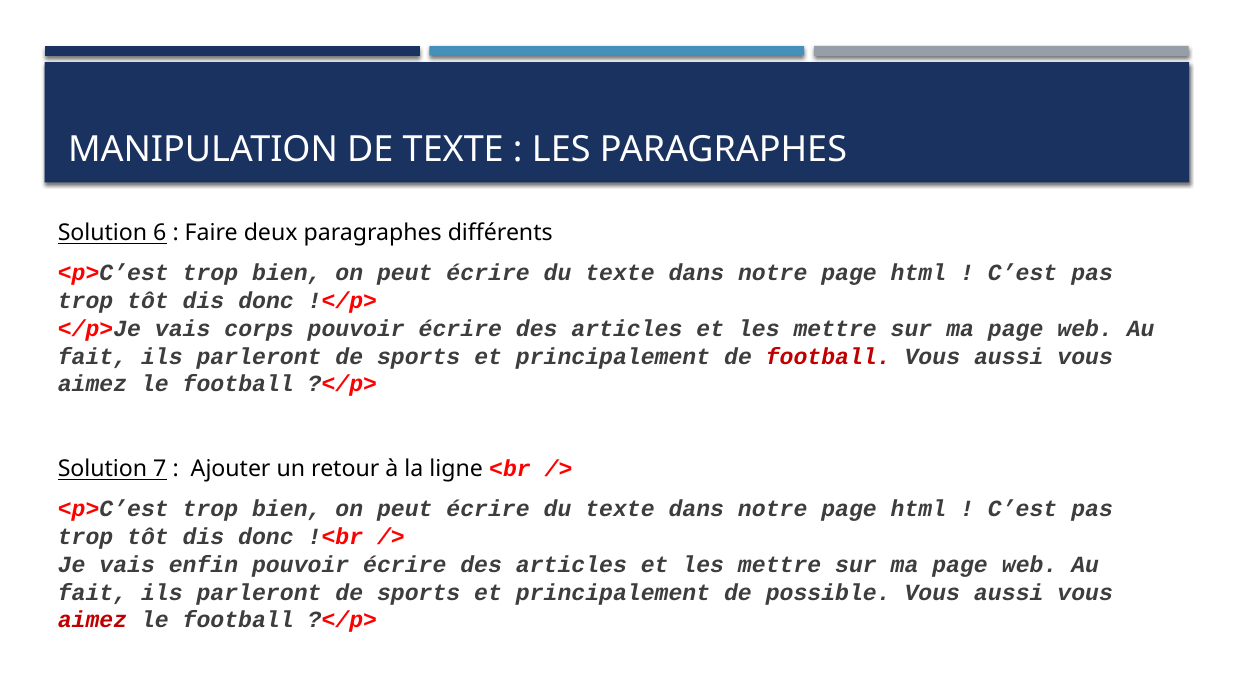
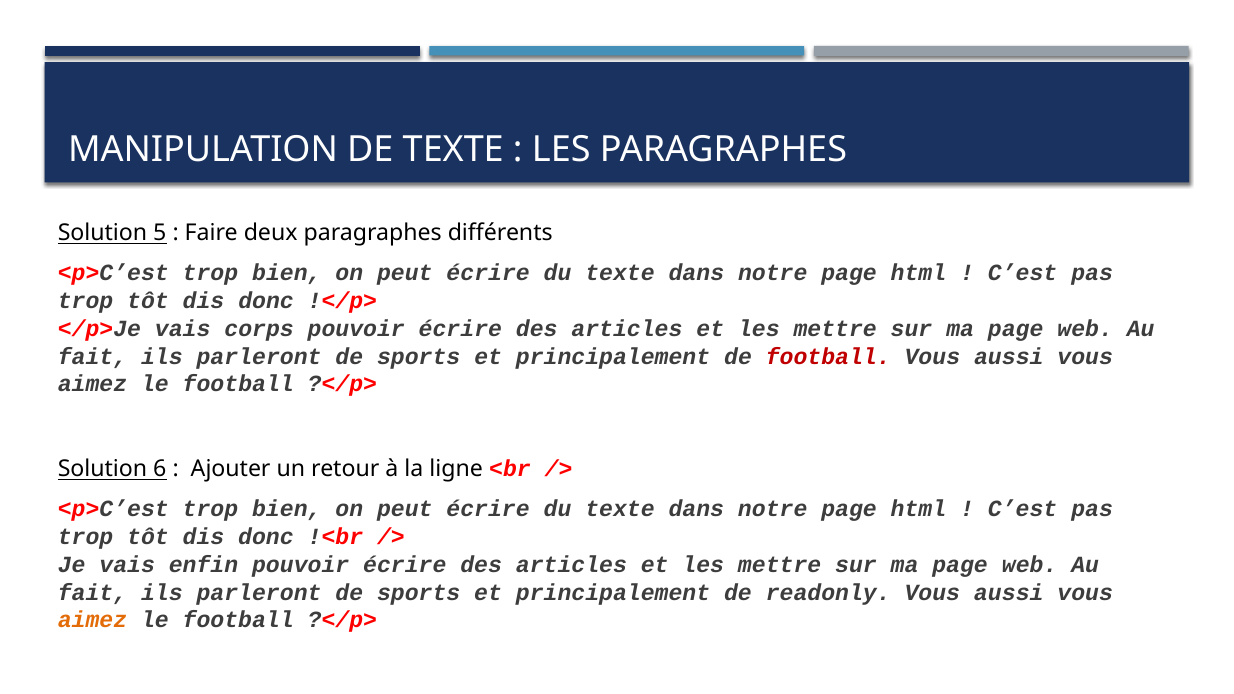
6: 6 -> 5
7: 7 -> 6
possible: possible -> readonly
aimez at (92, 620) colour: red -> orange
